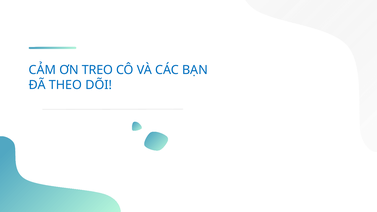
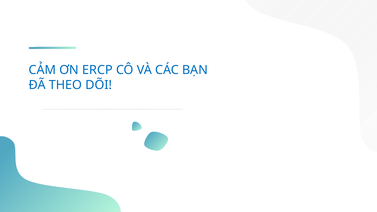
TREO: TREO -> ERCP
